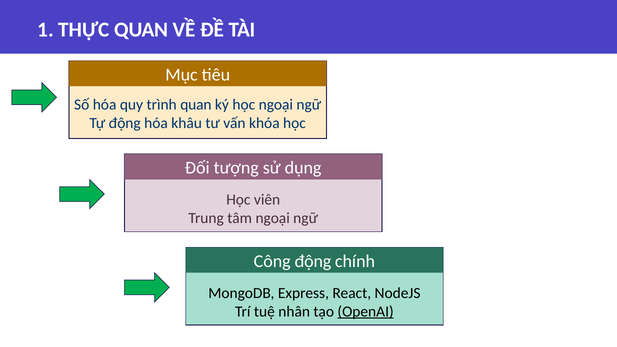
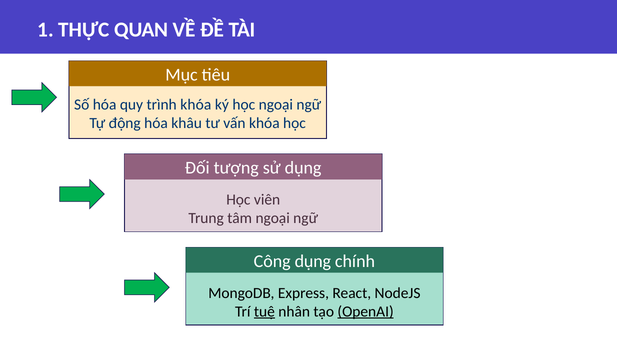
trình quan: quan -> khóa
Công động: động -> dụng
tuệ underline: none -> present
